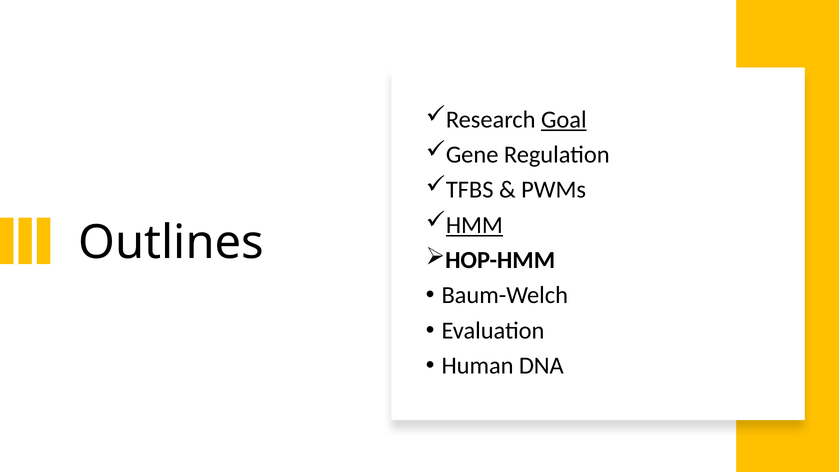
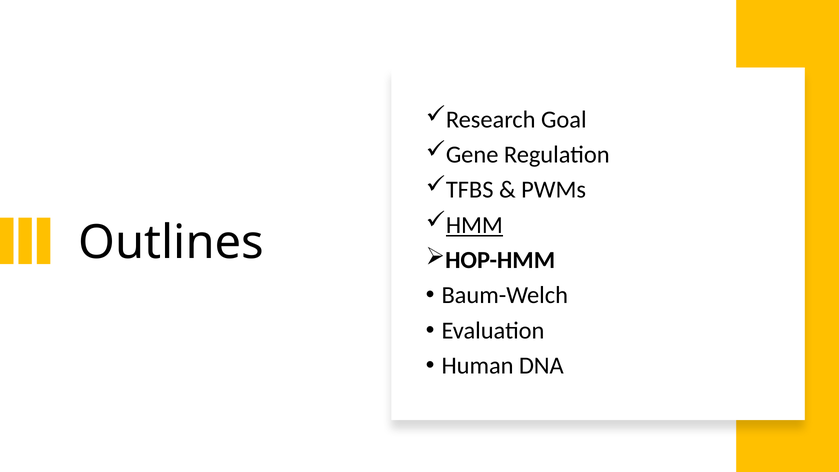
Goal underline: present -> none
